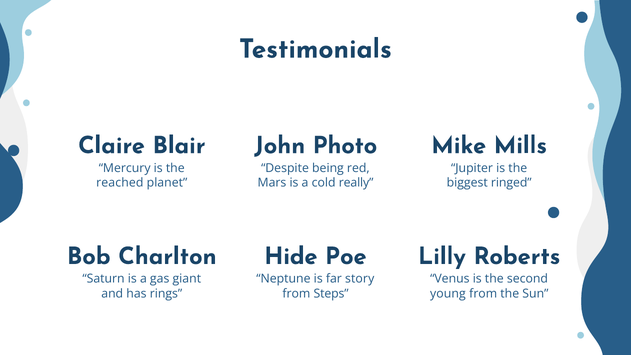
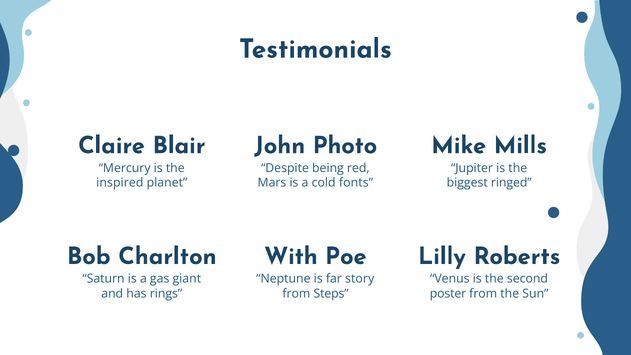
reached: reached -> inspired
really: really -> fonts
Hide: Hide -> With
young: young -> poster
